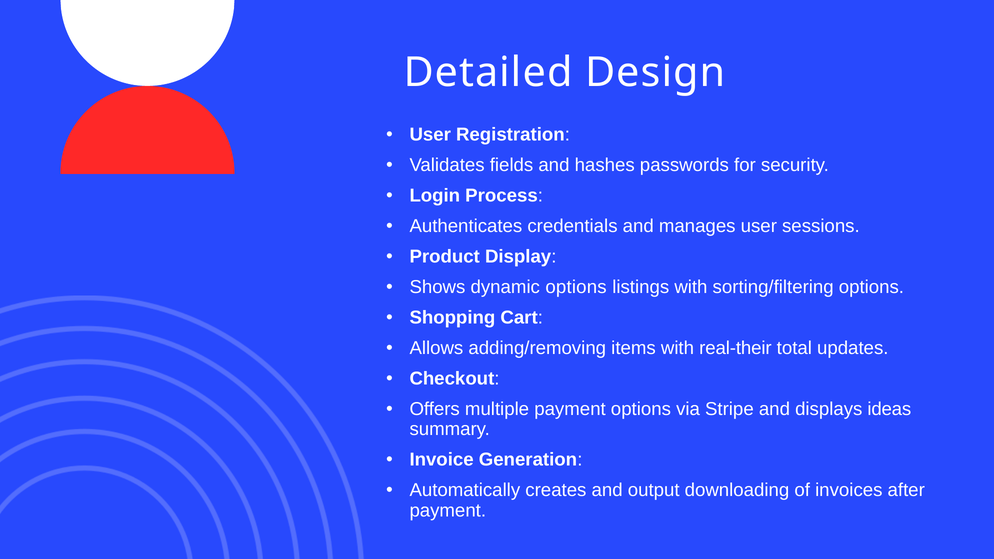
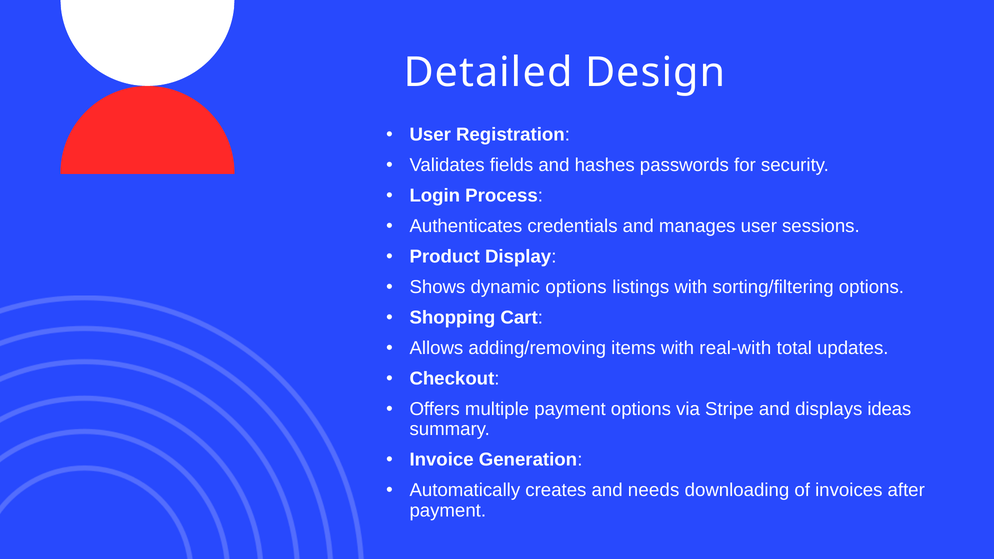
real-their: real-their -> real-with
output: output -> needs
